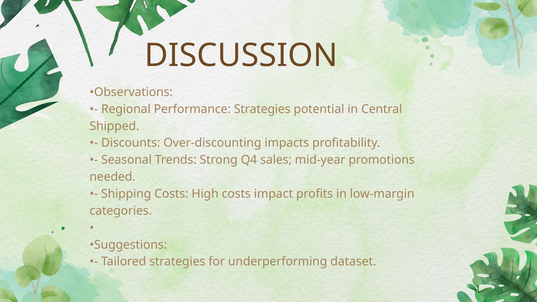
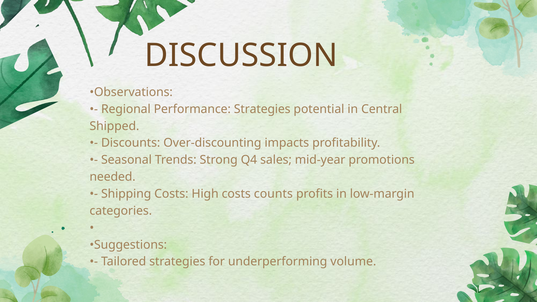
impact: impact -> counts
dataset: dataset -> volume
